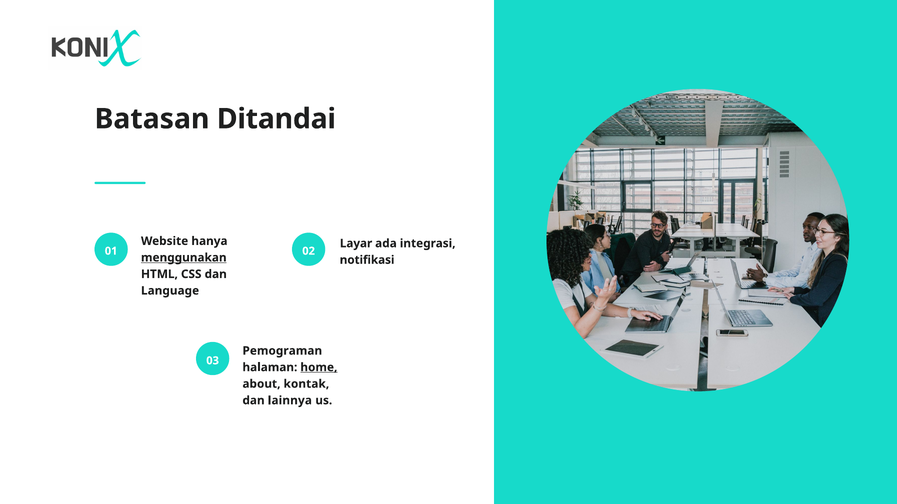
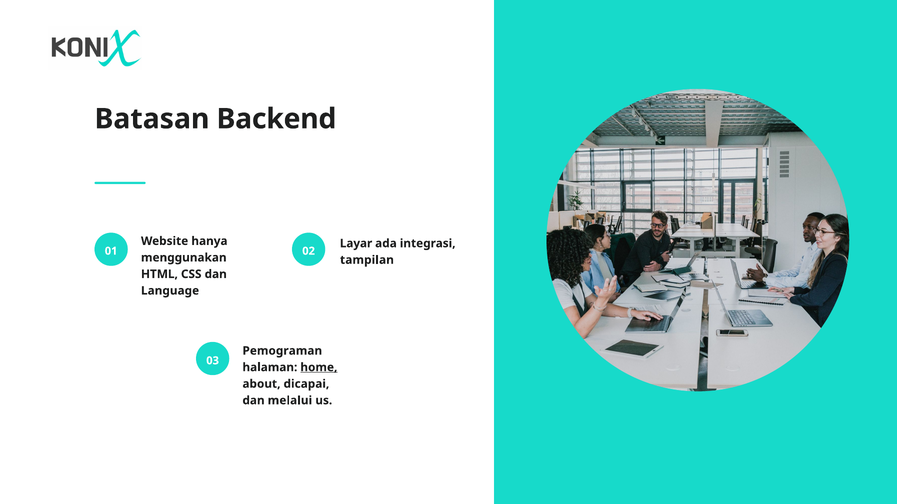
Ditandai: Ditandai -> Backend
menggunakan underline: present -> none
notifikasi: notifikasi -> tampilan
kontak: kontak -> dicapai
lainnya: lainnya -> melalui
